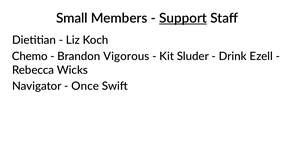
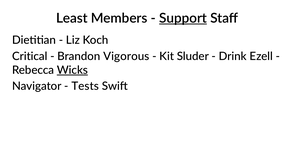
Small: Small -> Least
Chemo: Chemo -> Critical
Wicks underline: none -> present
Once: Once -> Tests
